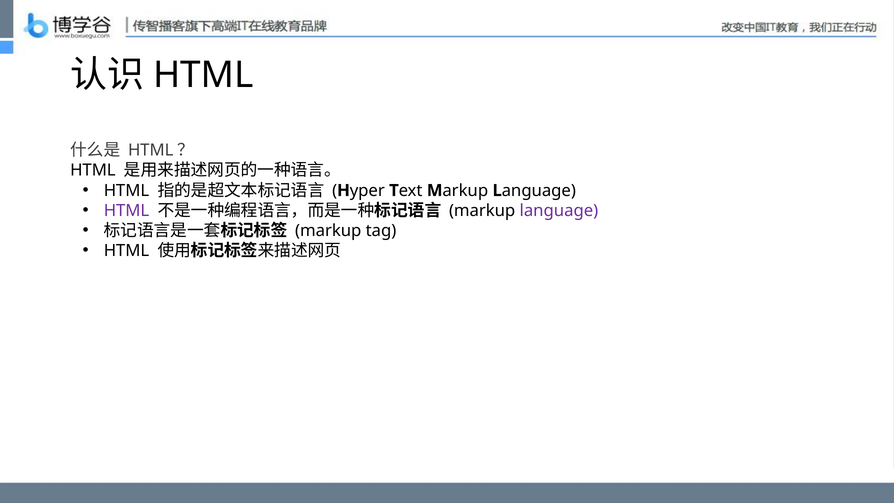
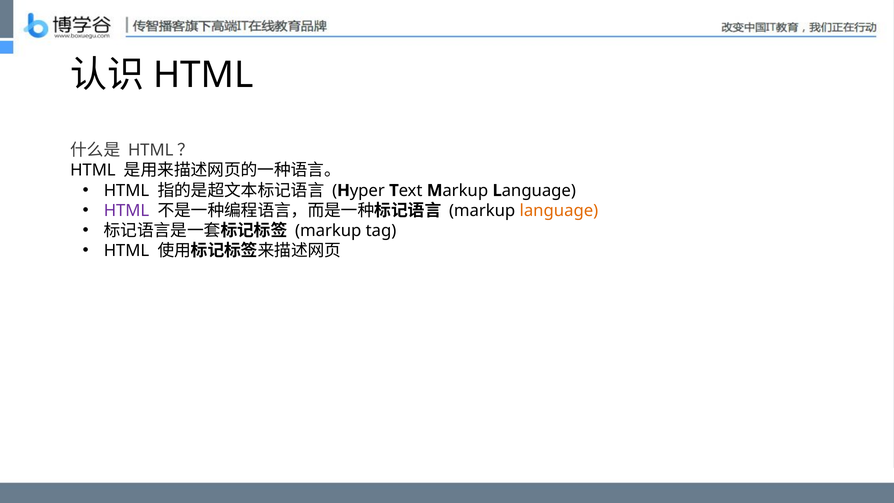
language at (559, 211) colour: purple -> orange
